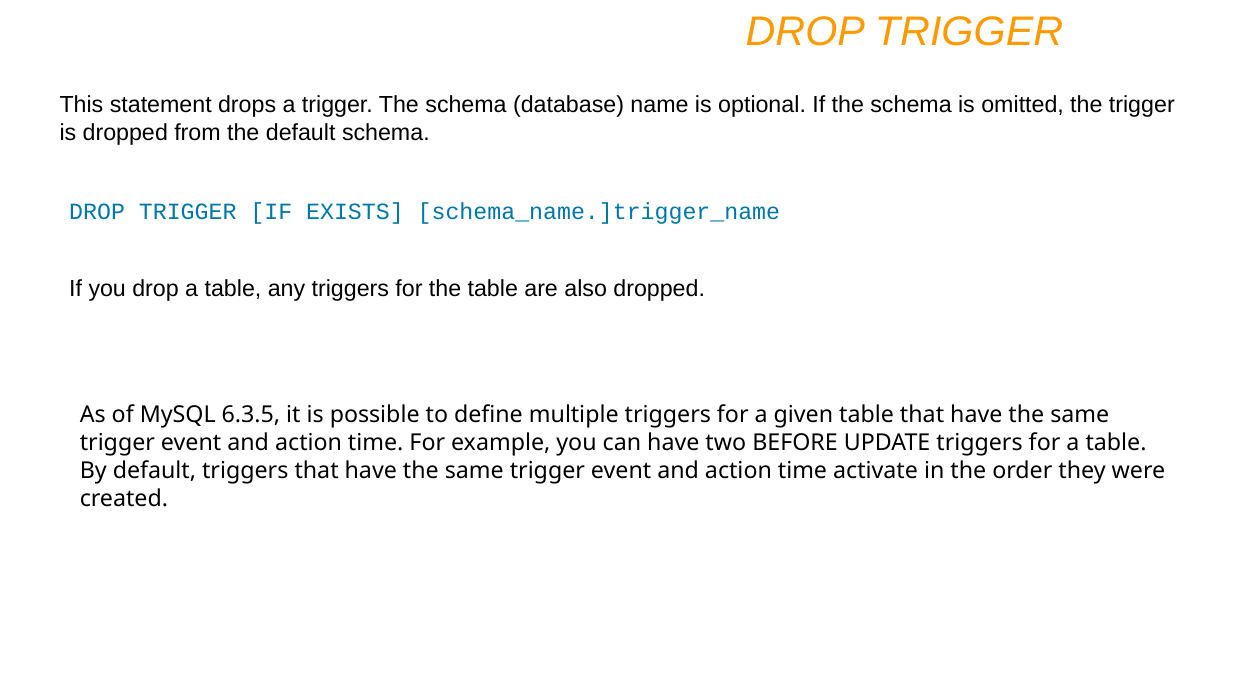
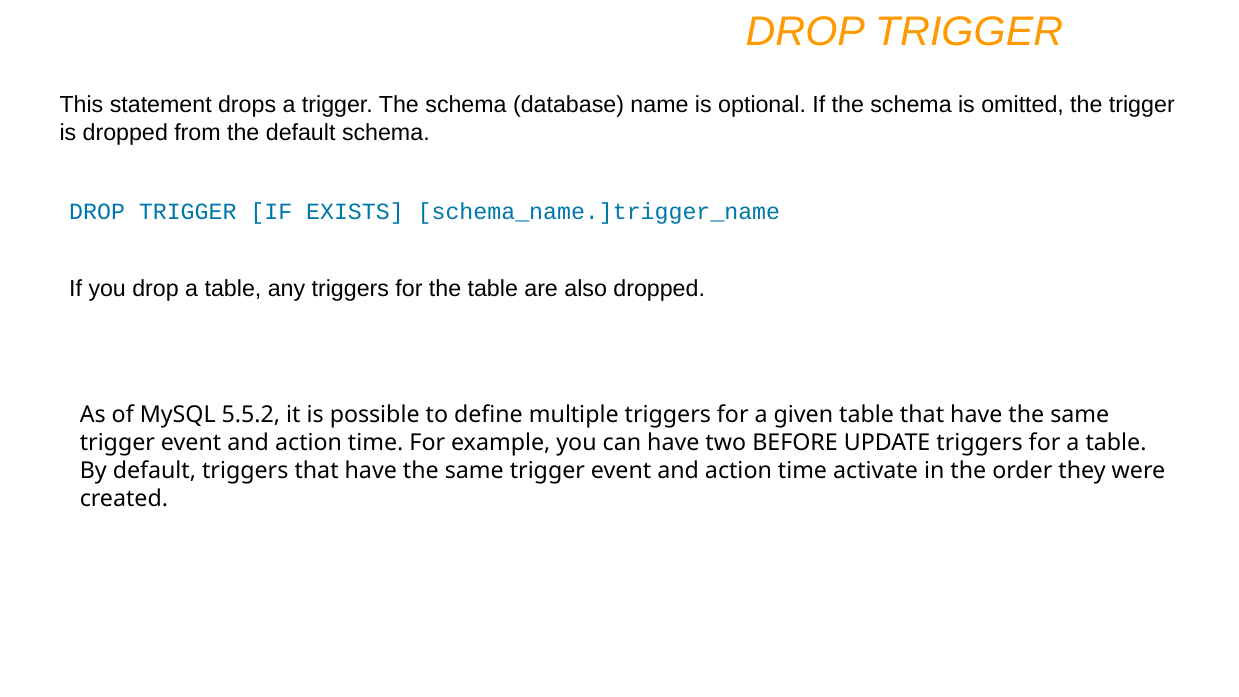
6.3.5: 6.3.5 -> 5.5.2
